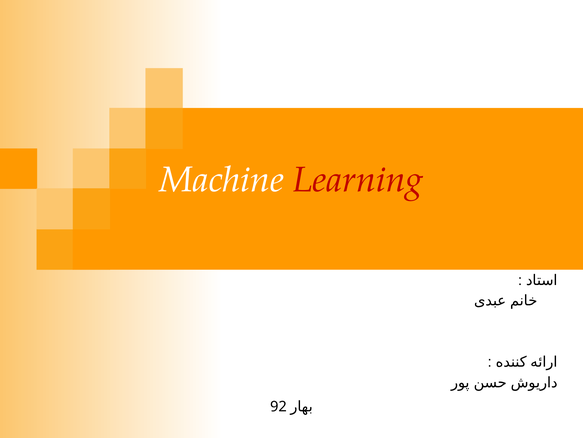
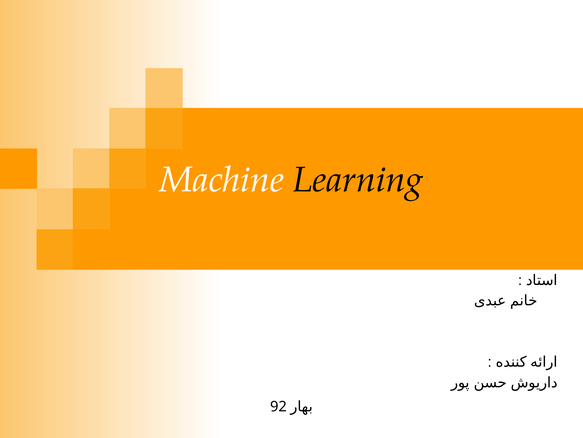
Learning colour: red -> black
